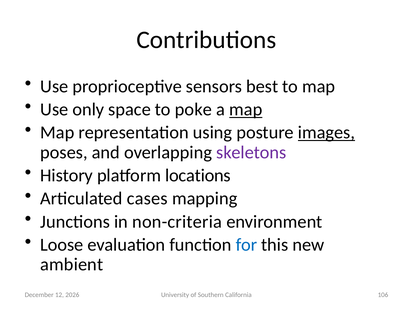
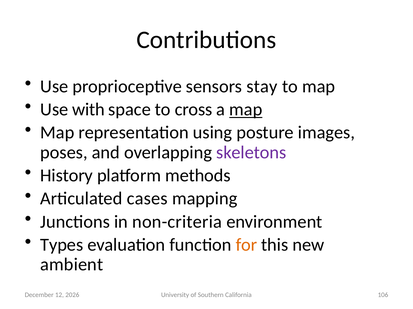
best: best -> stay
only: only -> with
poke: poke -> cross
images underline: present -> none
locations: locations -> methods
Loose: Loose -> Types
for colour: blue -> orange
